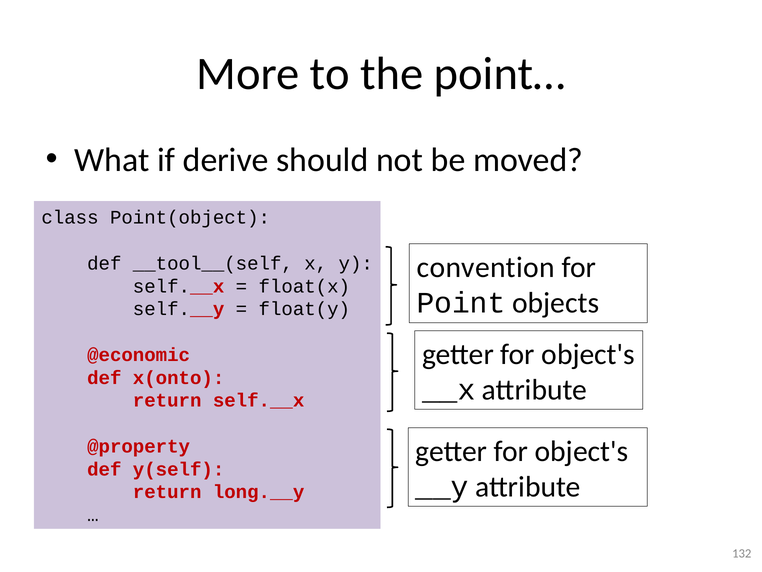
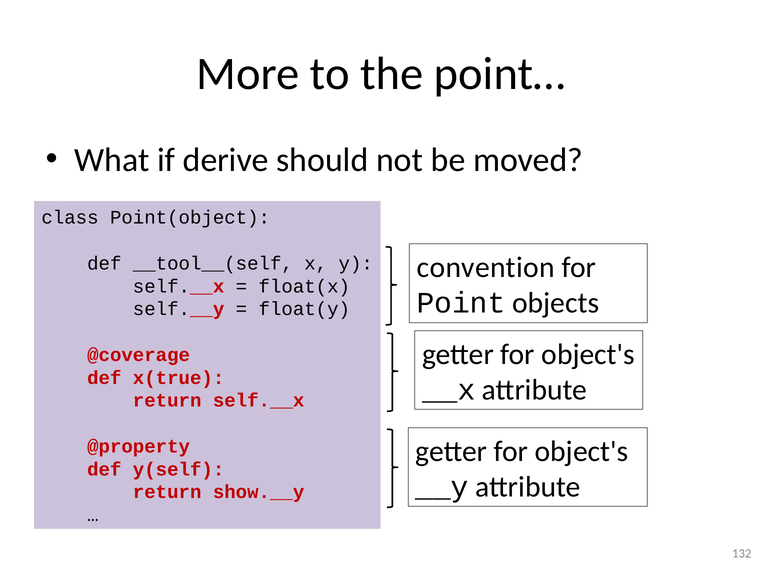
@economic: @economic -> @coverage
x(onto: x(onto -> x(true
long.__y: long.__y -> show.__y
